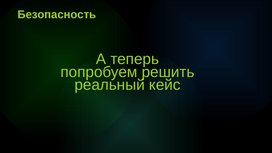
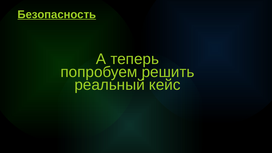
Безопасность underline: none -> present
